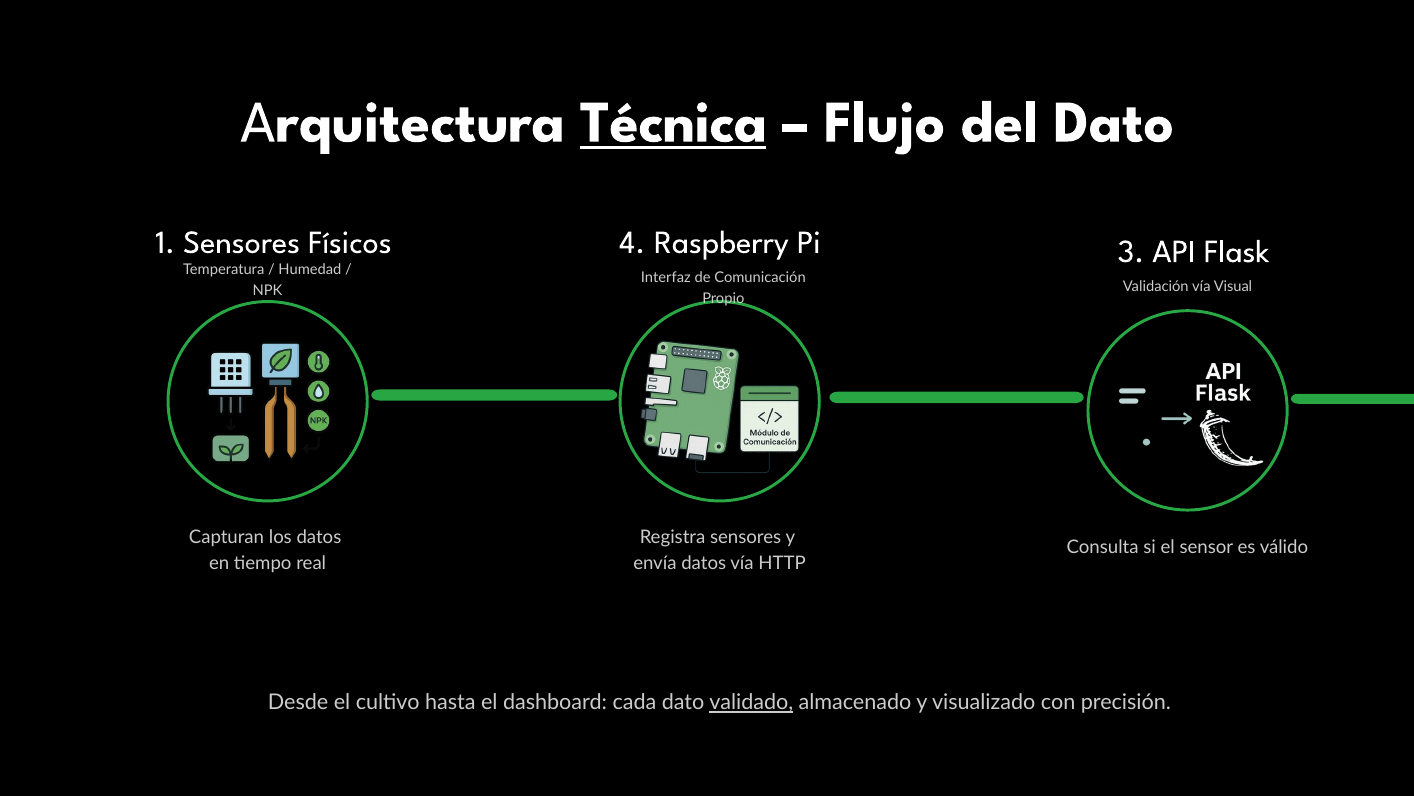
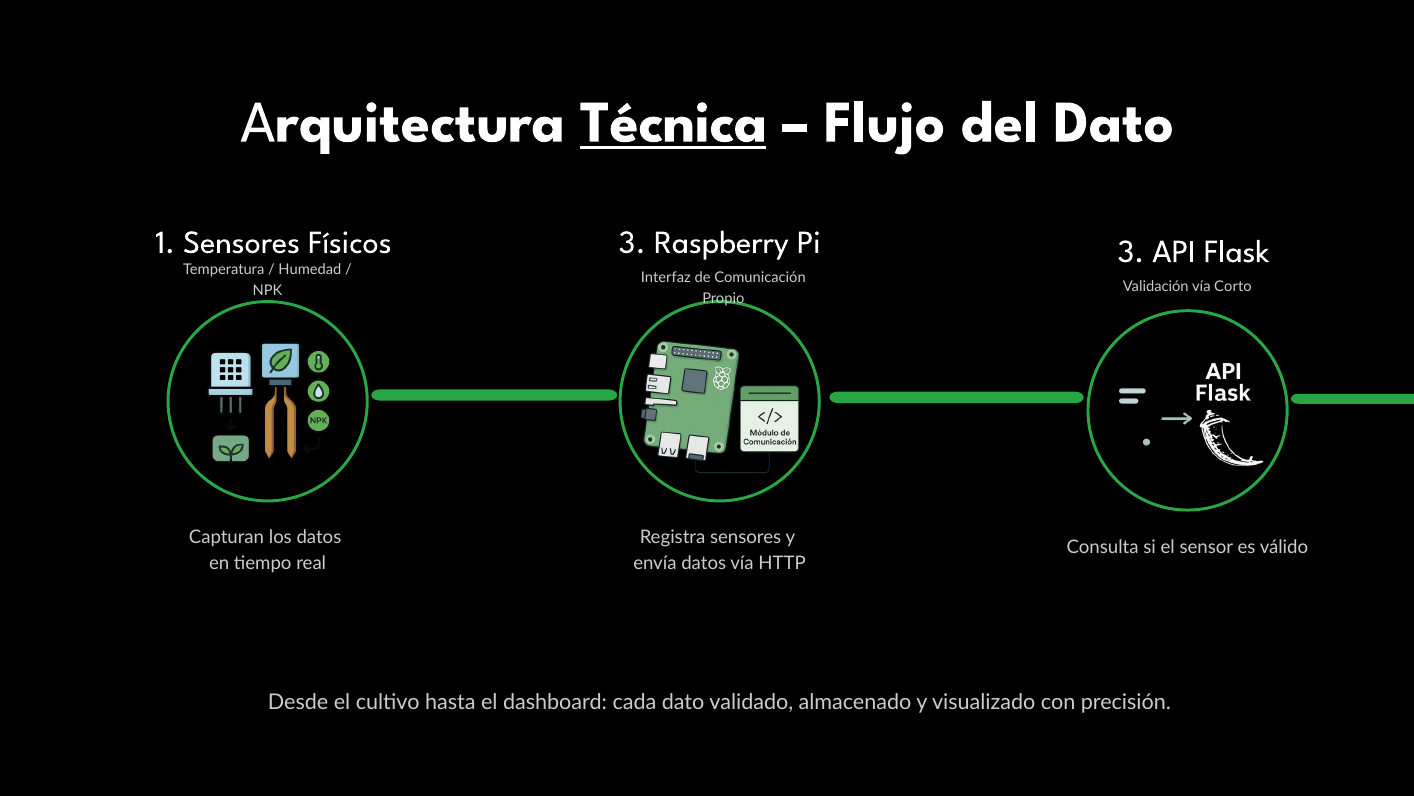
Físicos 4: 4 -> 3
Visual: Visual -> Corto
validado underline: present -> none
